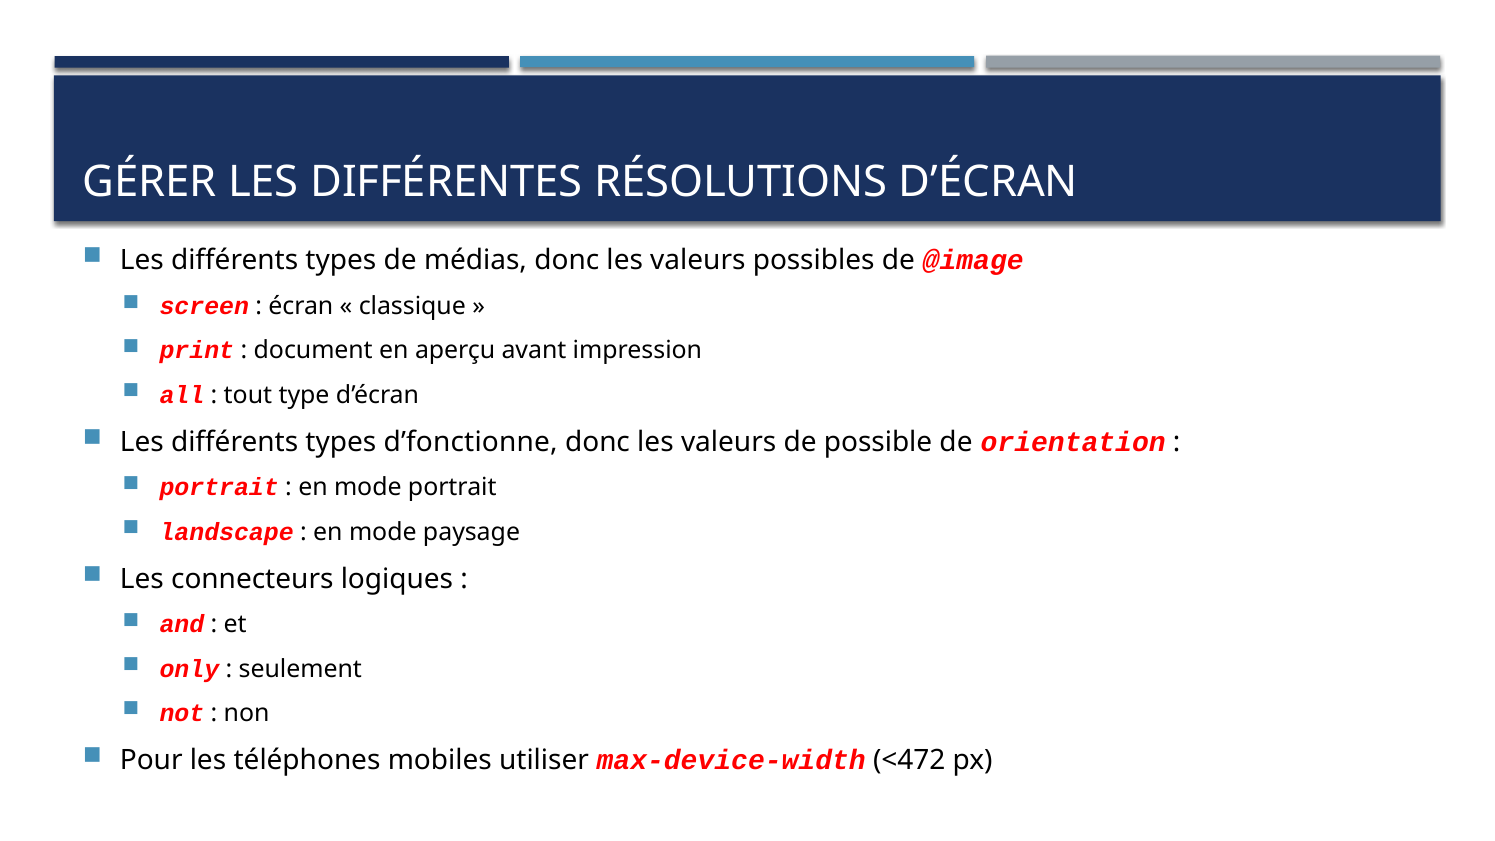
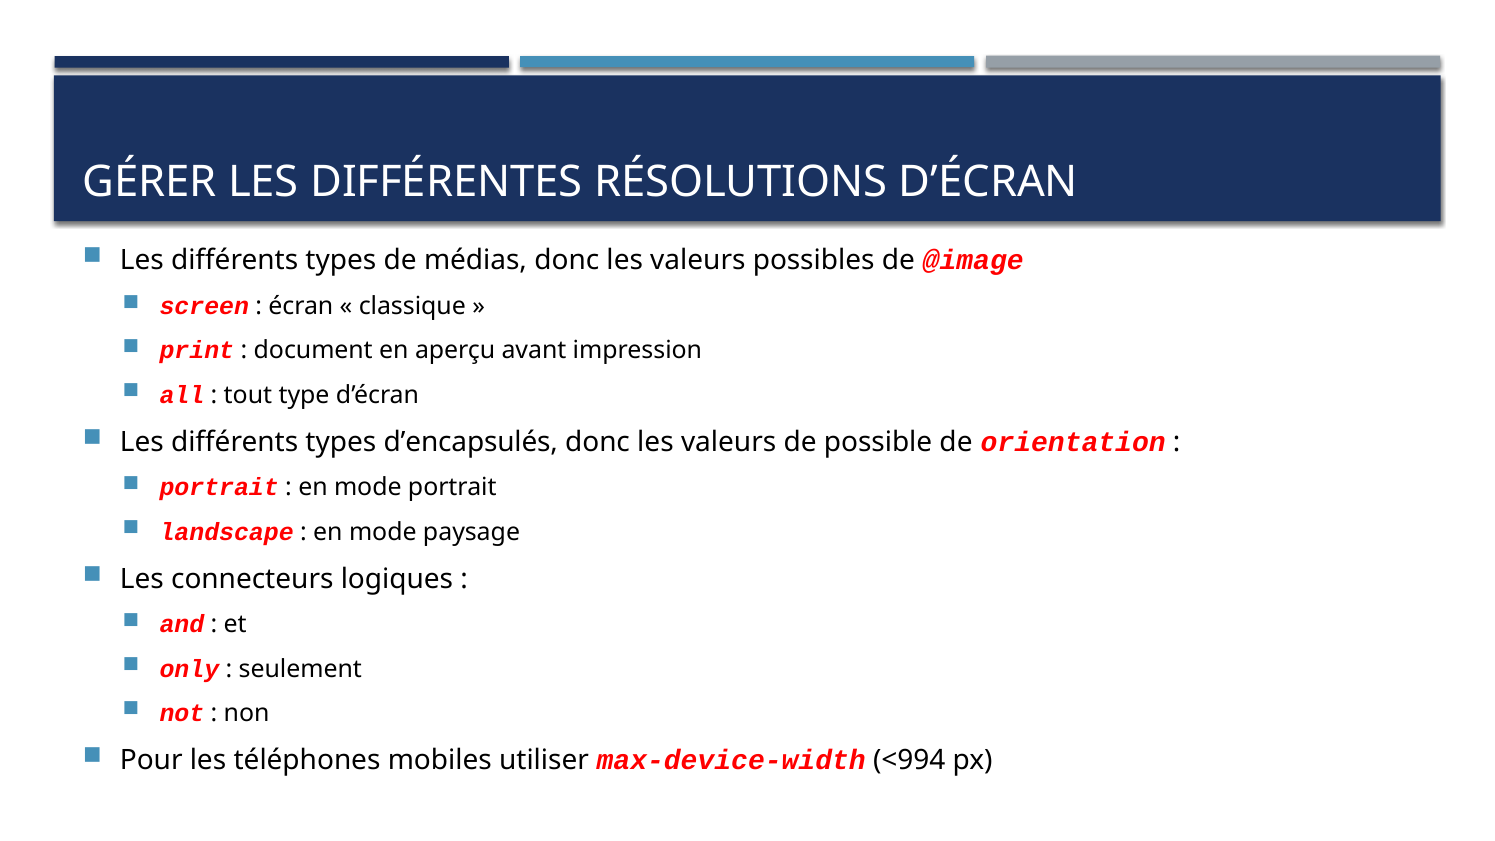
d’fonctionne: d’fonctionne -> d’encapsulés
<472: <472 -> <994
